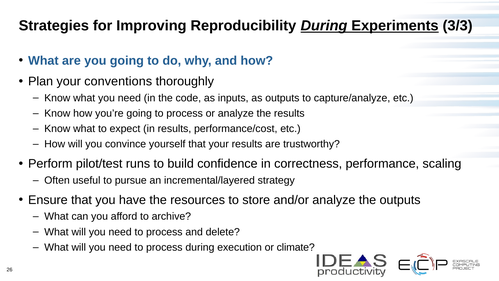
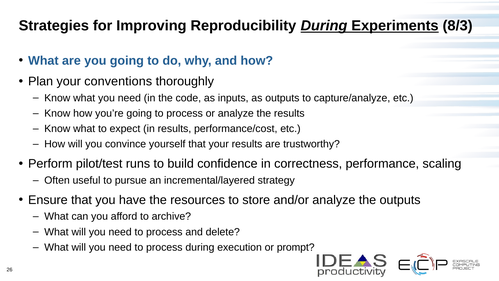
3/3: 3/3 -> 8/3
climate: climate -> prompt
